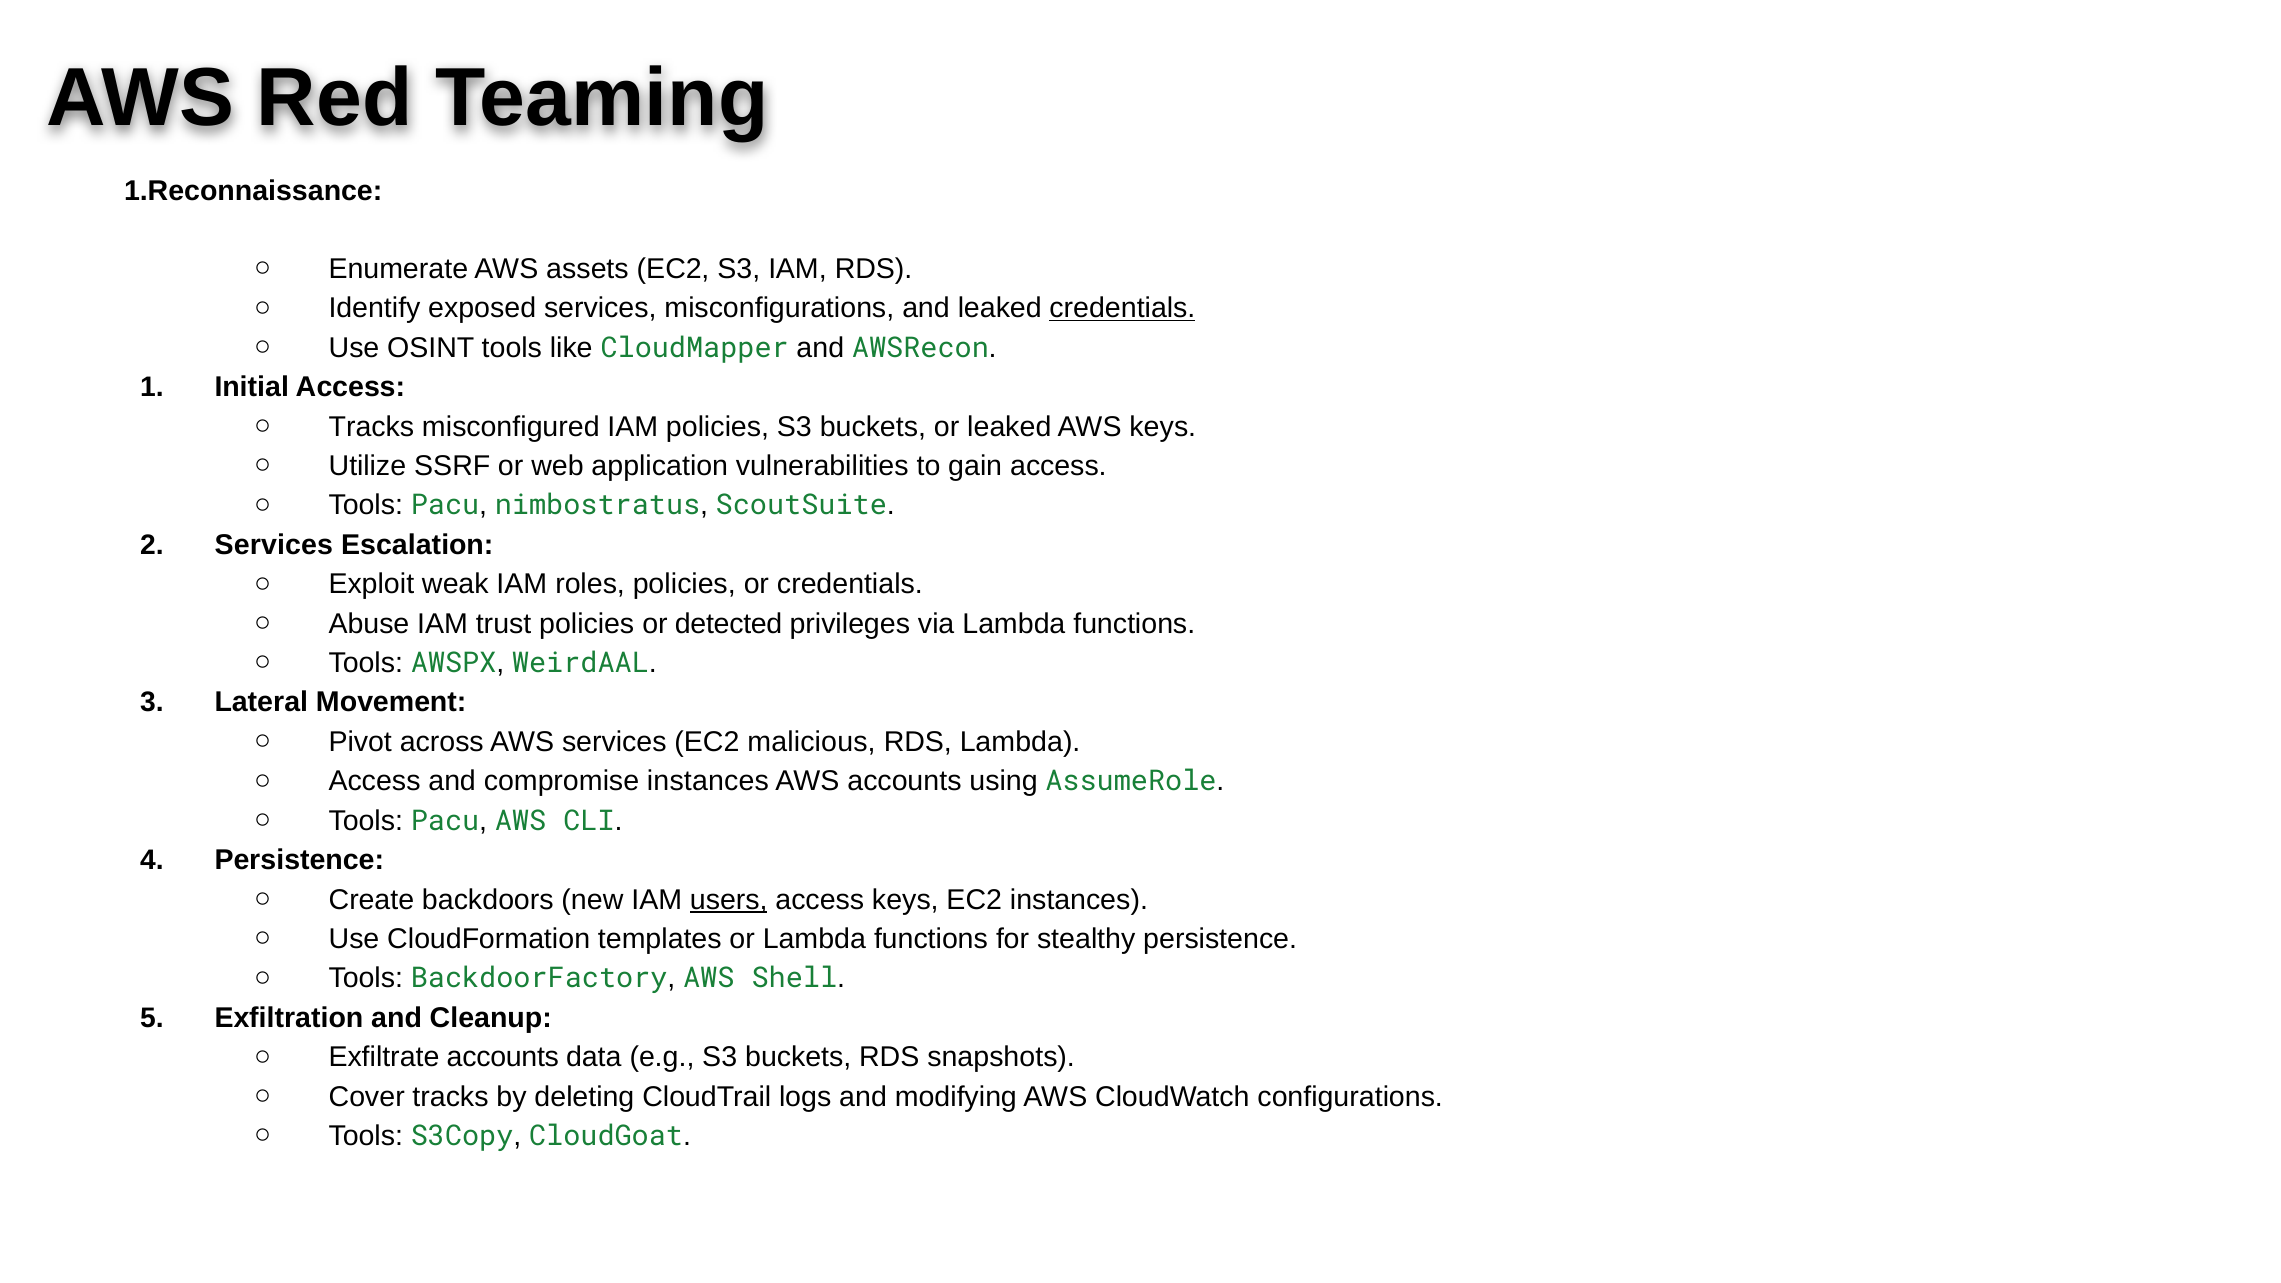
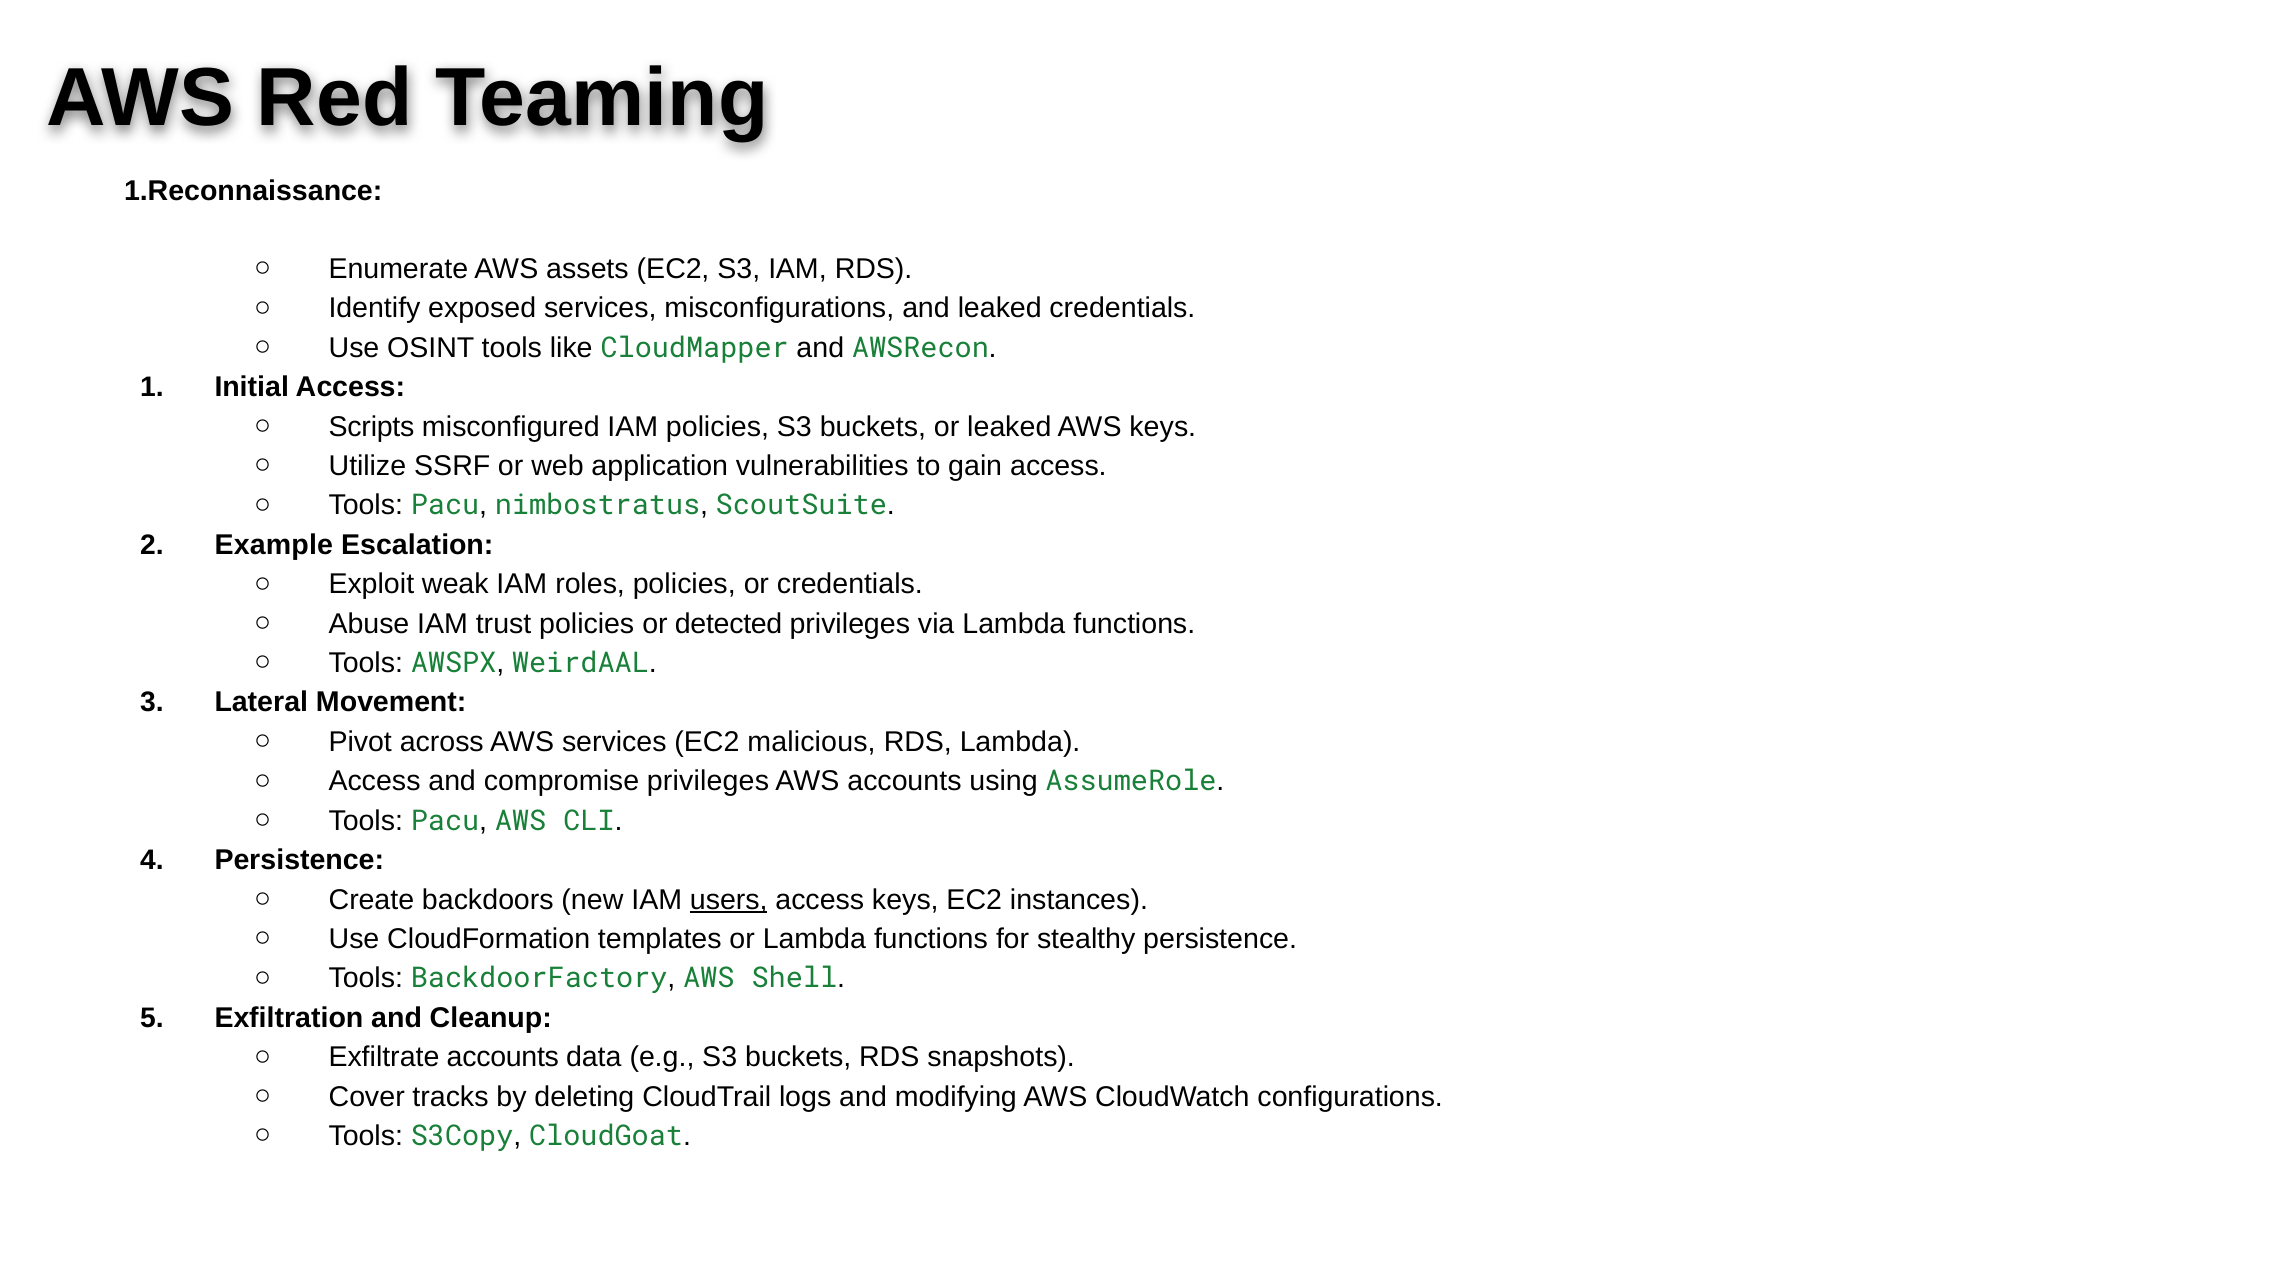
credentials at (1122, 308) underline: present -> none
Tracks at (371, 427): Tracks -> Scripts
Services at (274, 545): Services -> Example
compromise instances: instances -> privileges
